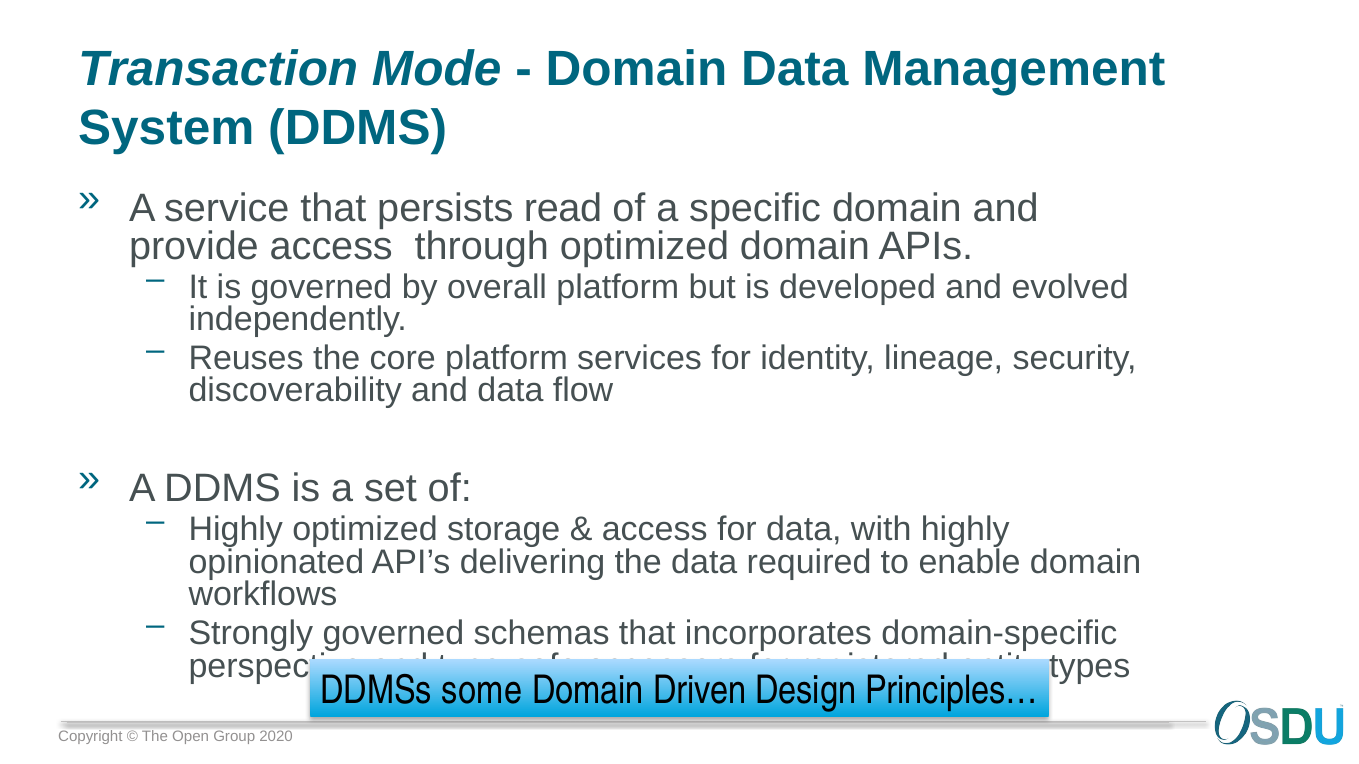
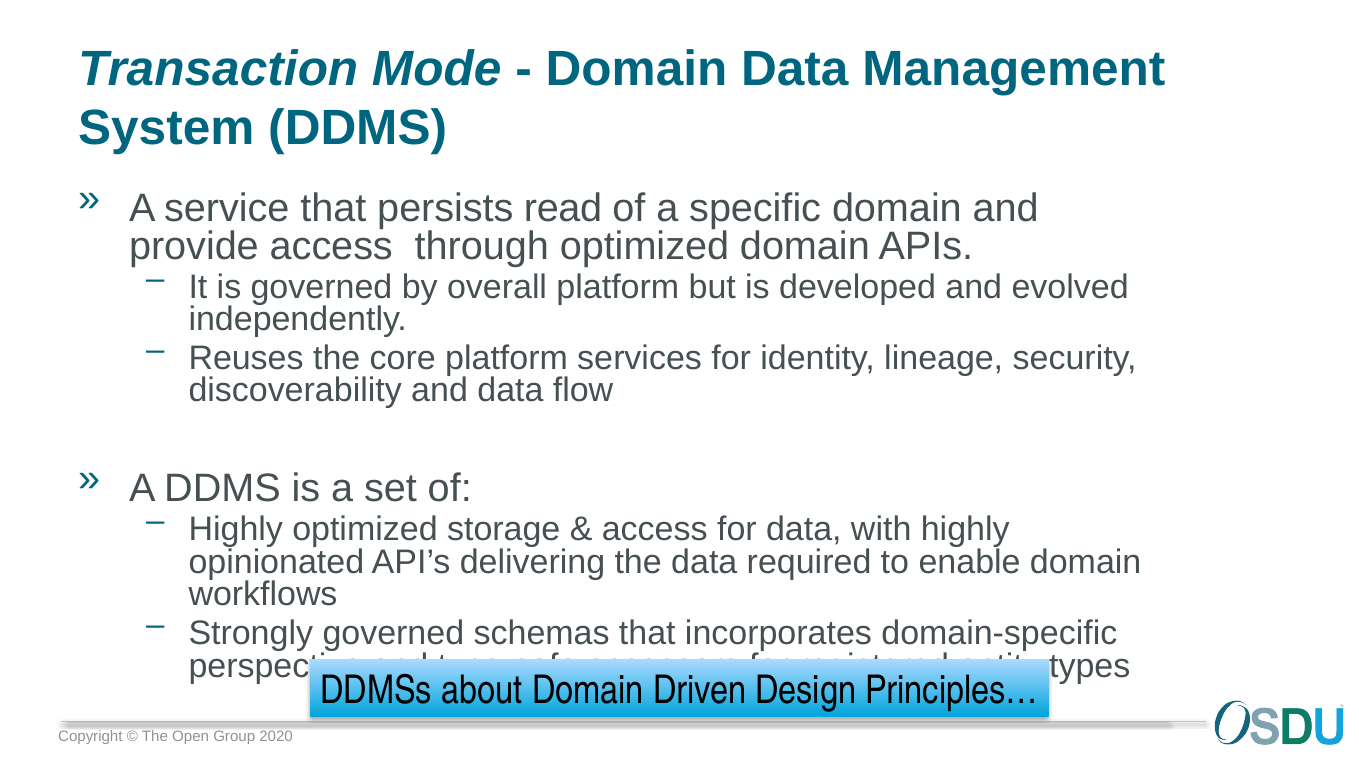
some: some -> about
